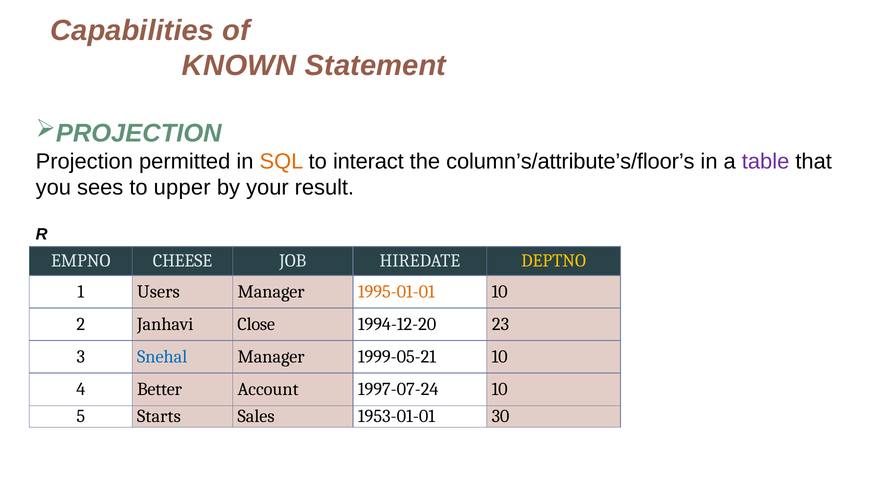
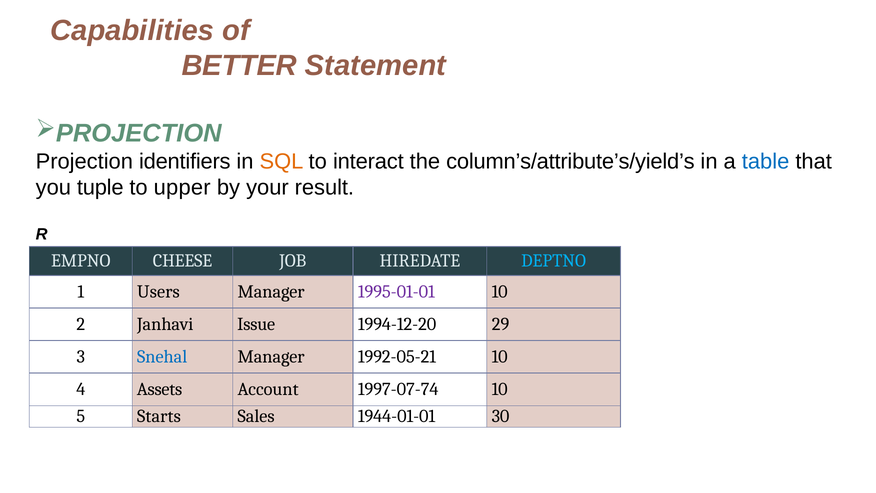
KNOWN: KNOWN -> BETTER
permitted: permitted -> identifiers
column’s/attribute’s/floor’s: column’s/attribute’s/floor’s -> column’s/attribute’s/yield’s
table colour: purple -> blue
sees: sees -> tuple
DEPTNO colour: yellow -> light blue
1995-01-01 colour: orange -> purple
Close: Close -> Issue
23: 23 -> 29
1999-05-21: 1999-05-21 -> 1992-05-21
Better: Better -> Assets
1997-07-24: 1997-07-24 -> 1997-07-74
1953-01-01: 1953-01-01 -> 1944-01-01
